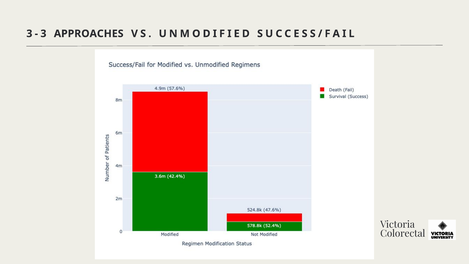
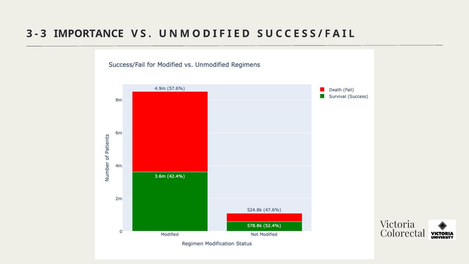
APPROACHES: APPROACHES -> IMPORTANCE
